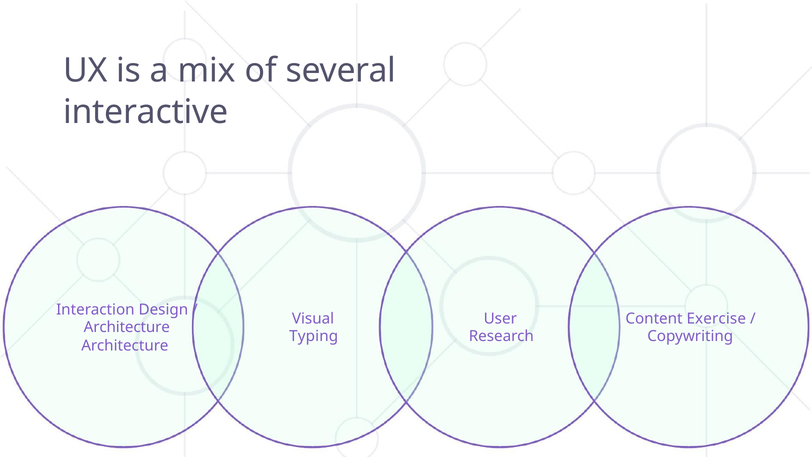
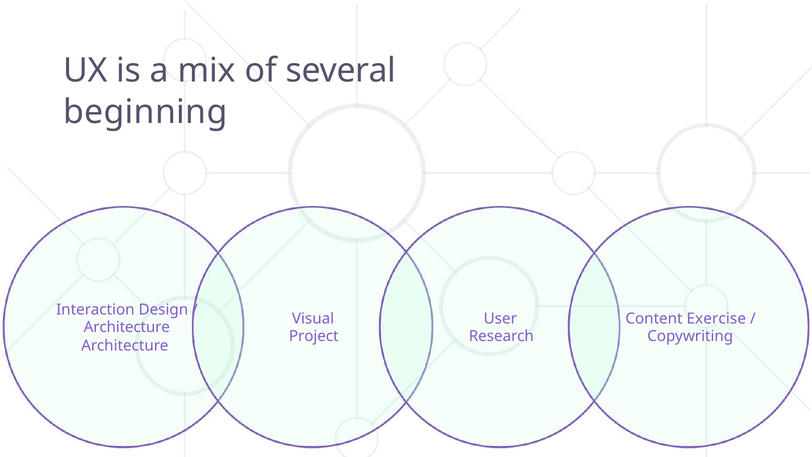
interactive: interactive -> beginning
Typing: Typing -> Project
